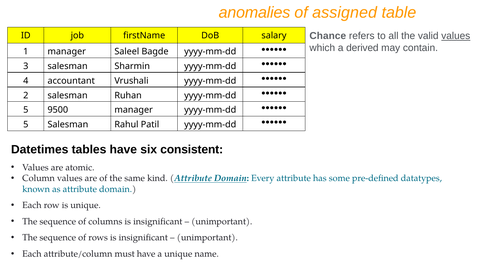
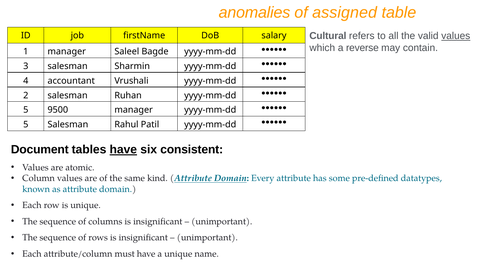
Chance: Chance -> Cultural
derived: derived -> reverse
Datetimes: Datetimes -> Document
have at (123, 150) underline: none -> present
